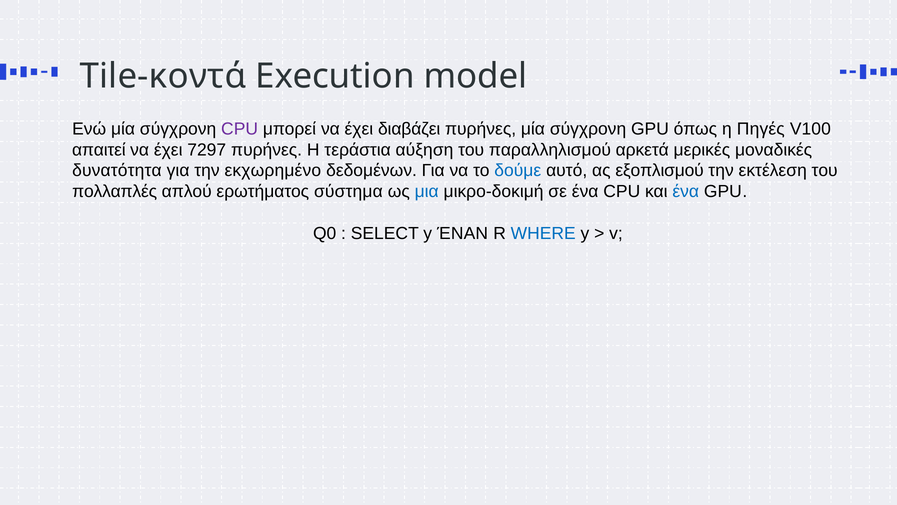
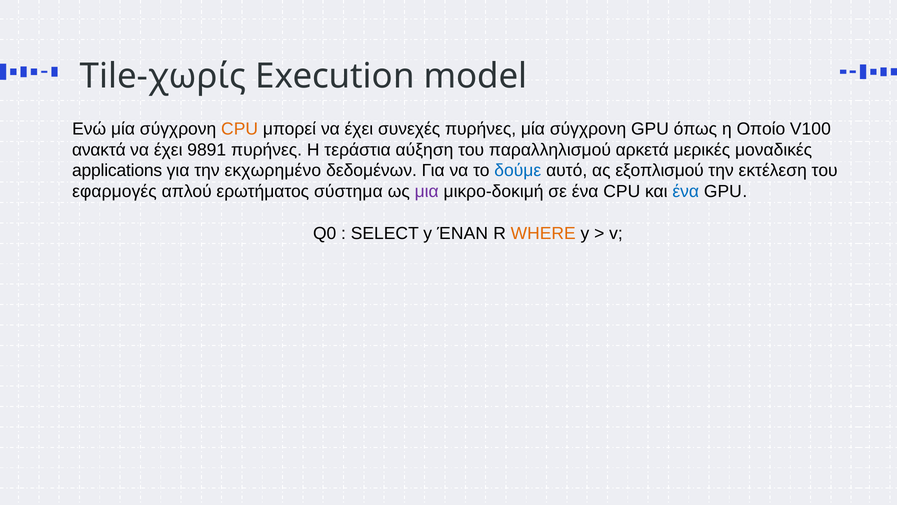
Tile-κοντά: Tile-κοντά -> Tile-χωρίς
CPU at (240, 129) colour: purple -> orange
διαβάζει: διαβάζει -> συνεχές
Πηγές: Πηγές -> Οποίο
απαιτεί: απαιτεί -> ανακτά
7297: 7297 -> 9891
δυνατότητα: δυνατότητα -> applications
πολλαπλές: πολλαπλές -> εφαρμογές
μια colour: blue -> purple
WHERE colour: blue -> orange
